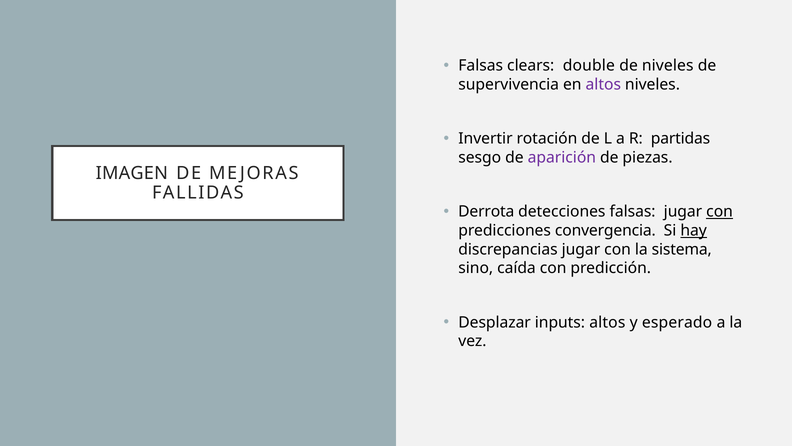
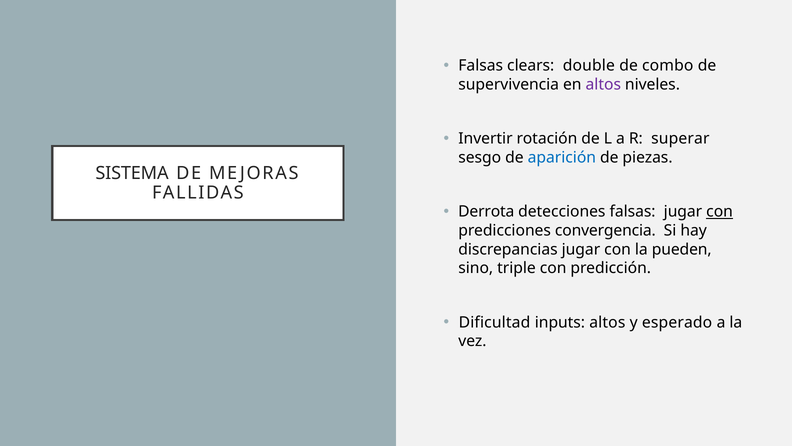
de niveles: niveles -> combo
partidas: partidas -> superar
aparición colour: purple -> blue
IMAGEN: IMAGEN -> SISTEMA
hay underline: present -> none
sistema: sistema -> pueden
caída: caída -> triple
Desplazar: Desplazar -> Dificultad
